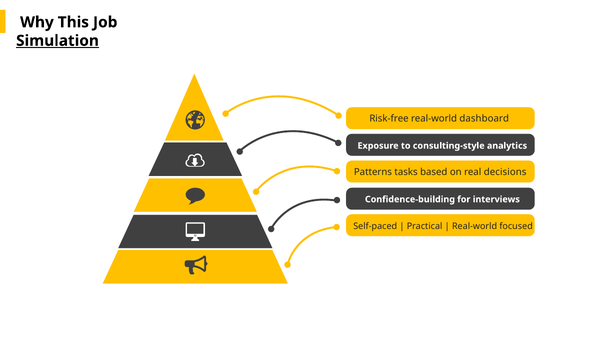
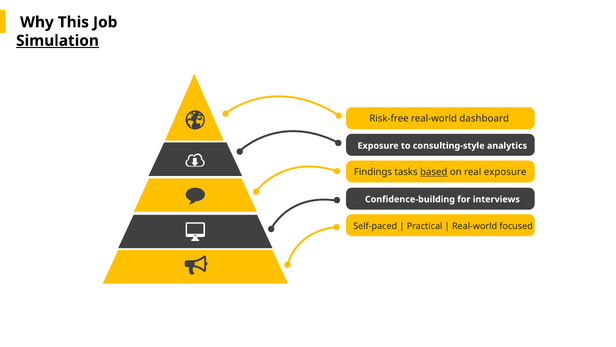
Patterns: Patterns -> Findings
based underline: none -> present
real decisions: decisions -> exposure
